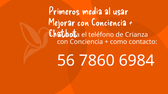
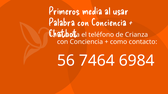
Mejorar: Mejorar -> Palabra
7860: 7860 -> 7464
